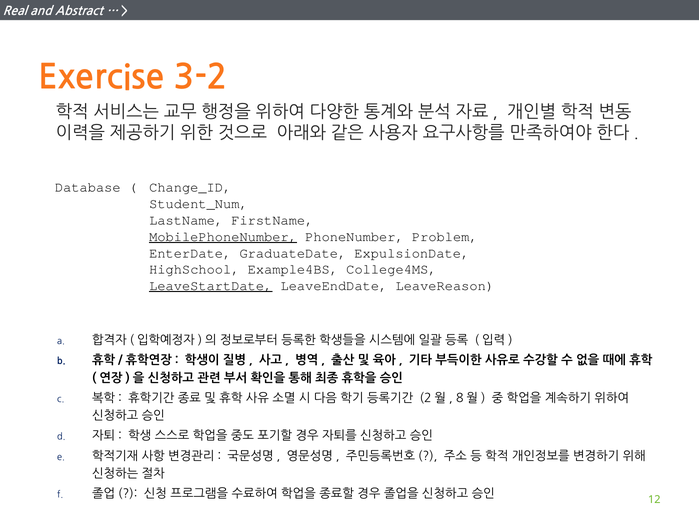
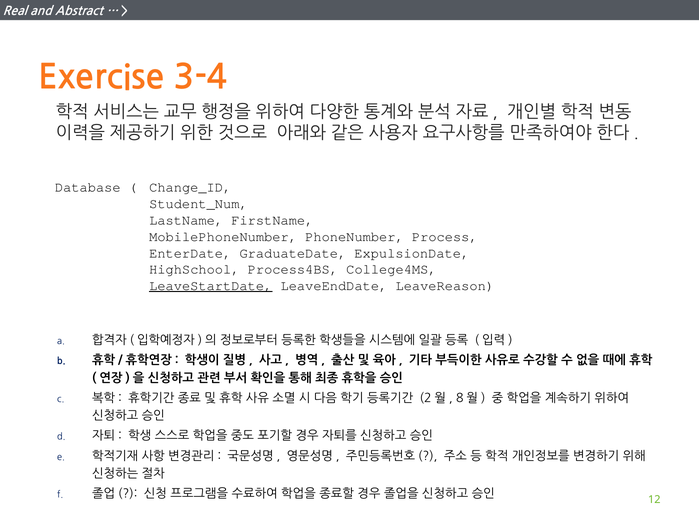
3-2: 3-2 -> 3-4
MobilePhoneNumber underline: present -> none
Problem: Problem -> Process
Example4BS: Example4BS -> Process4BS
